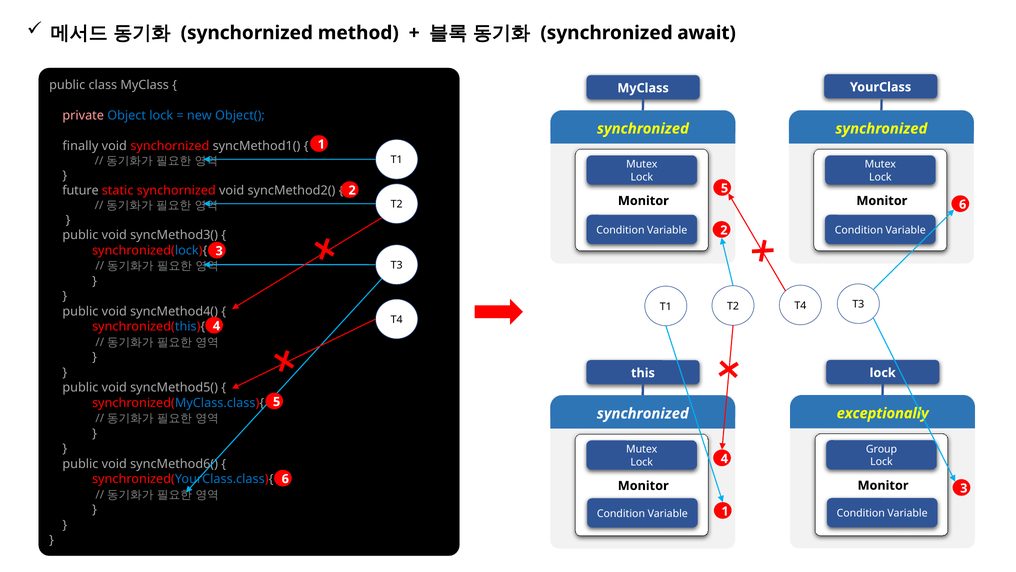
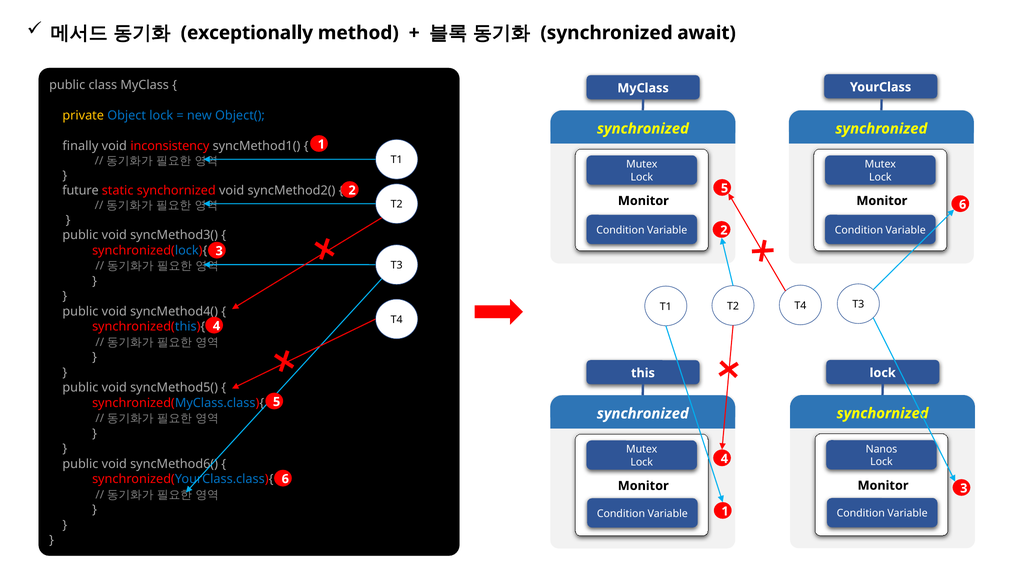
synchornized at (247, 33): synchornized -> exceptionally
private colour: pink -> yellow
void synchornized: synchornized -> inconsistency
exceptionally at (883, 413): exceptionally -> synchornized
Group: Group -> Nanos
